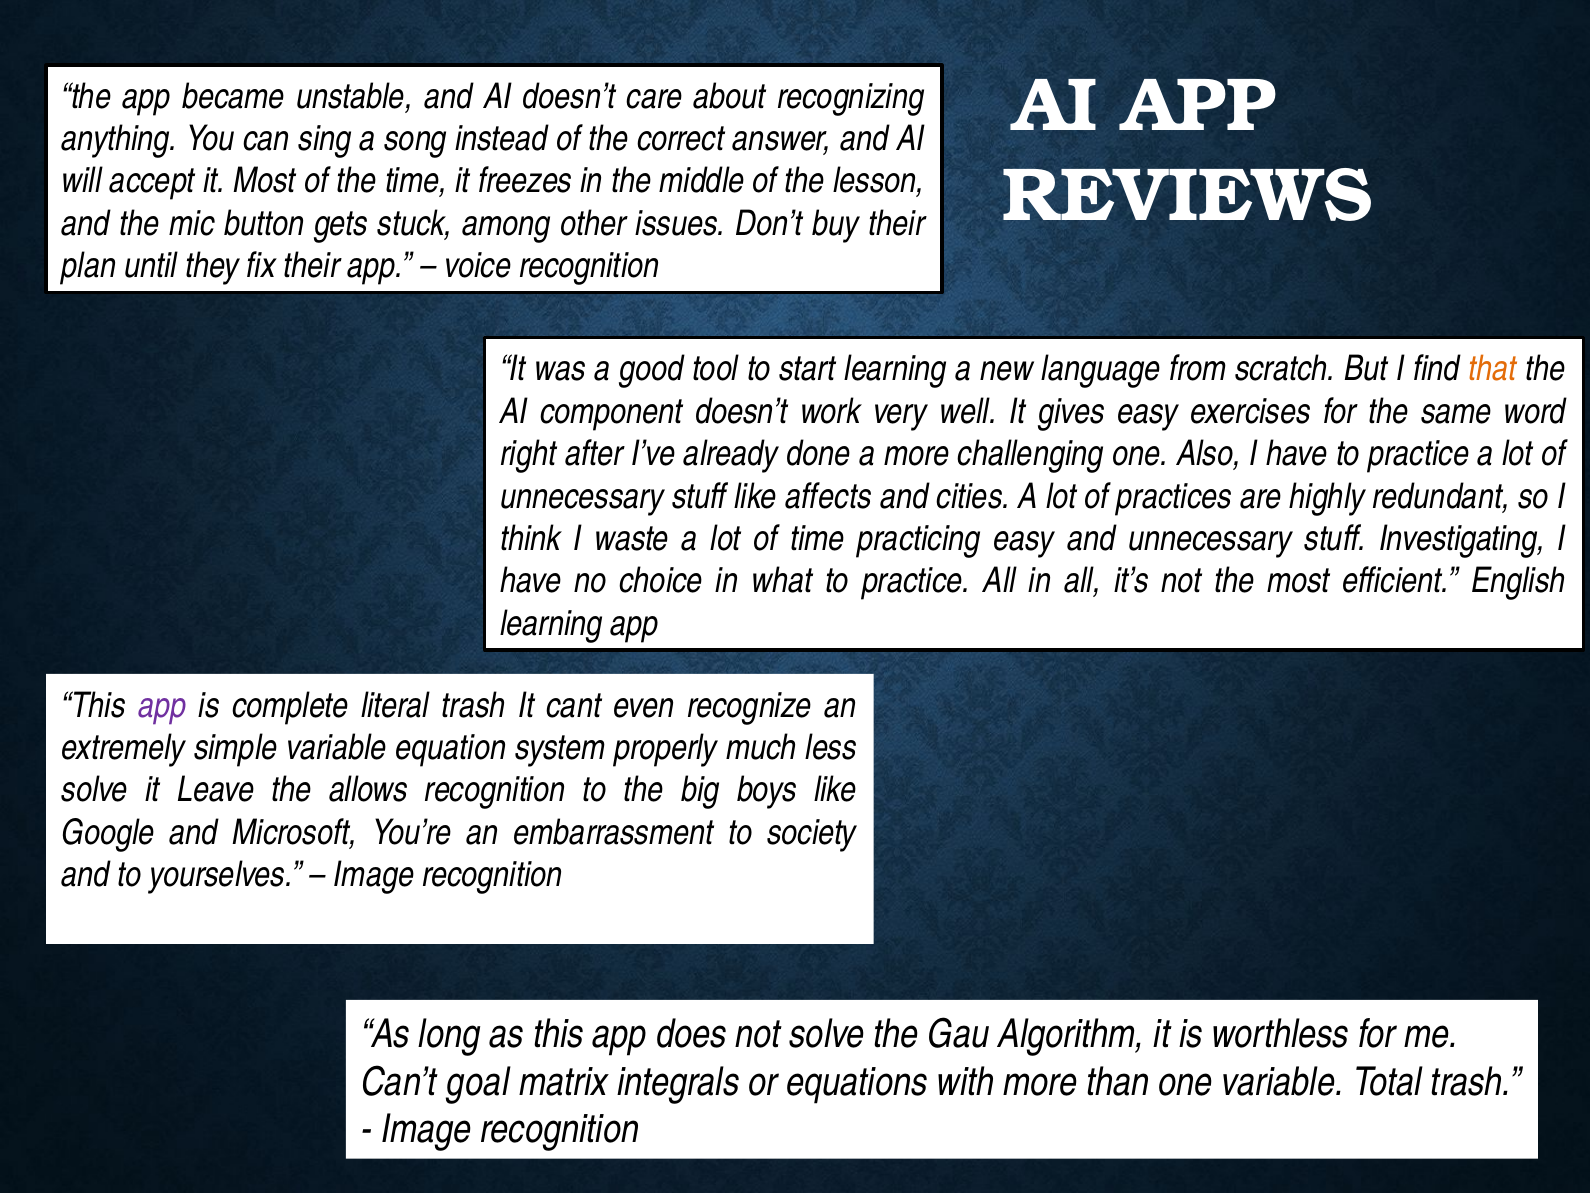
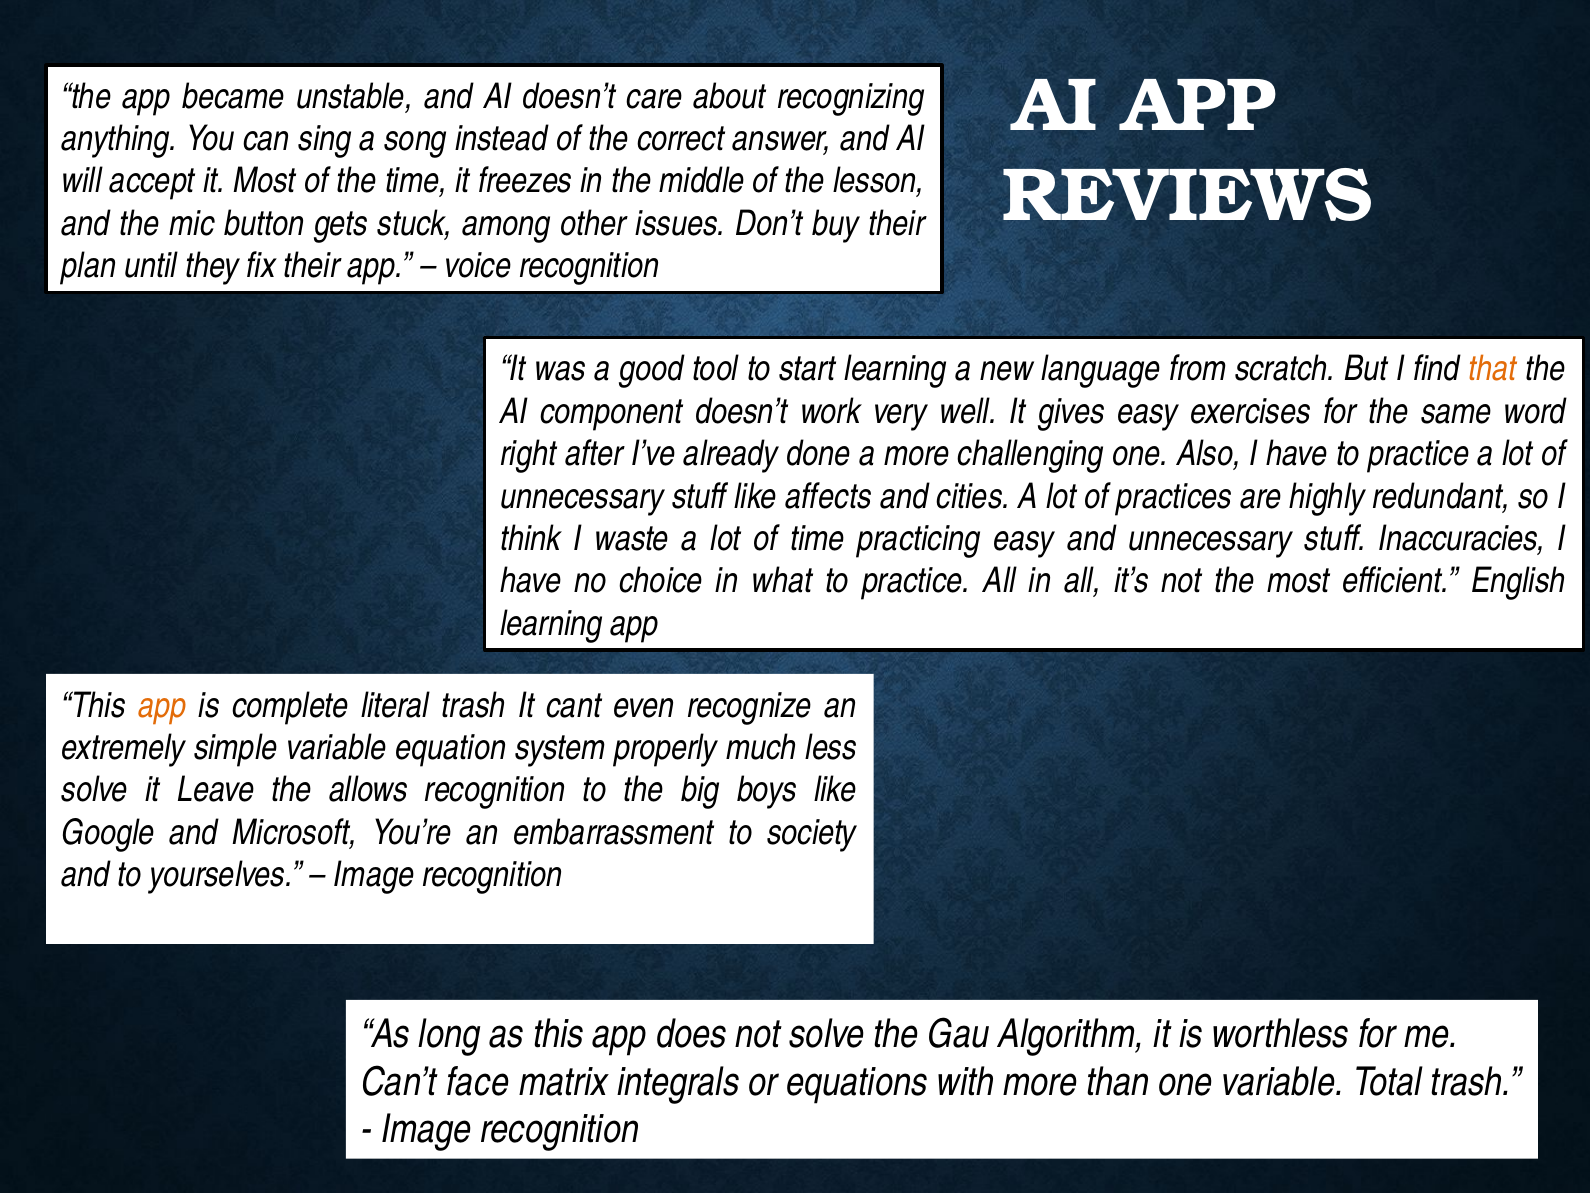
Investigating: Investigating -> Inaccuracies
app at (162, 705) colour: purple -> orange
goal: goal -> face
